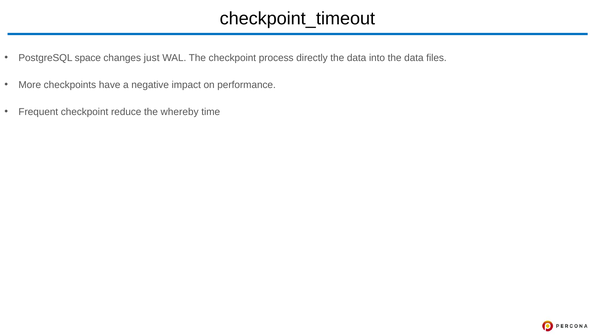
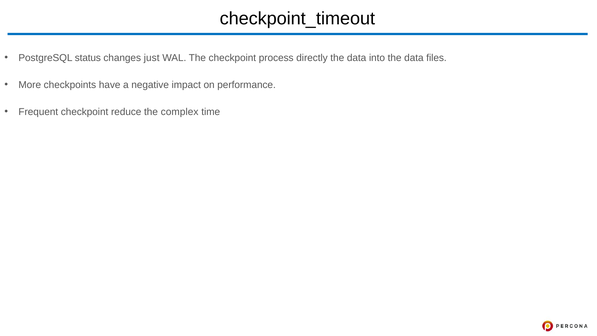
space: space -> status
whereby: whereby -> complex
